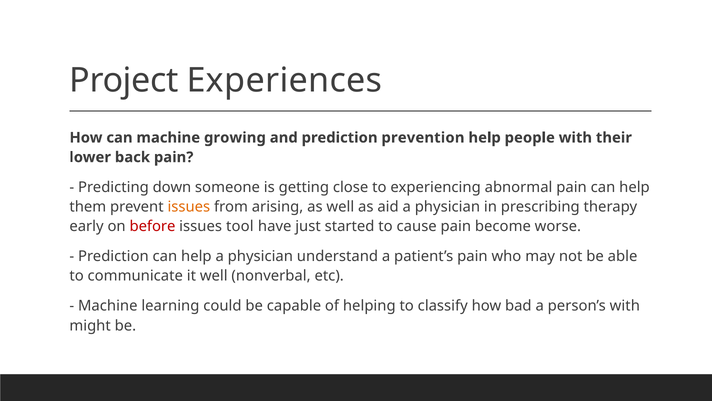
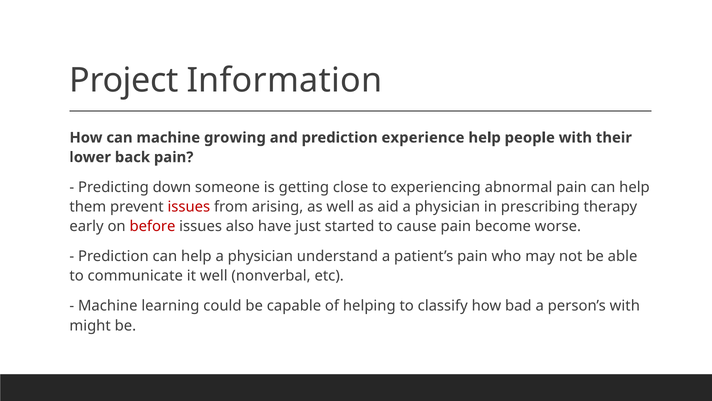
Experiences: Experiences -> Information
prevention: prevention -> experience
issues at (189, 207) colour: orange -> red
tool: tool -> also
